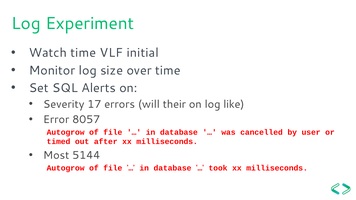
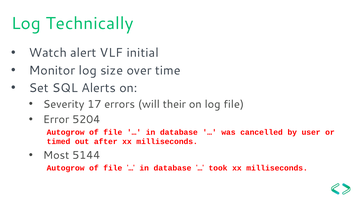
Experiment: Experiment -> Technically
Watch time: time -> alert
log like: like -> file
8057: 8057 -> 5204
